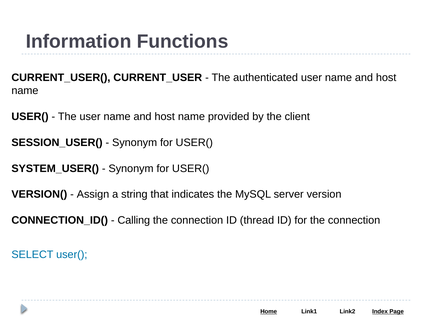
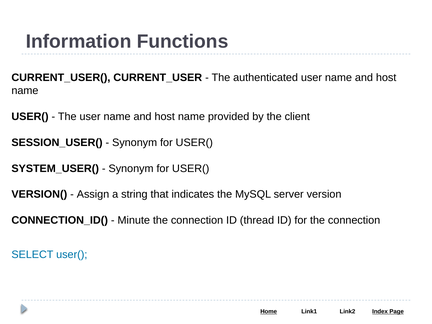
Calling: Calling -> Minute
